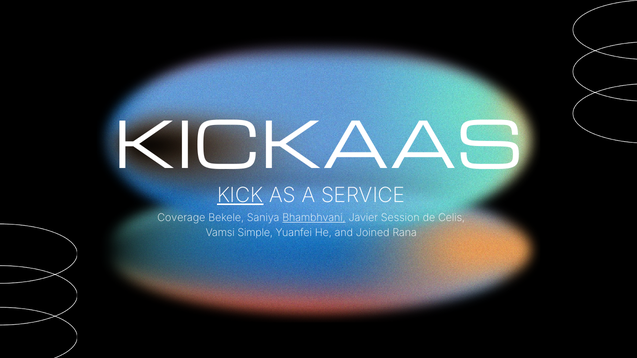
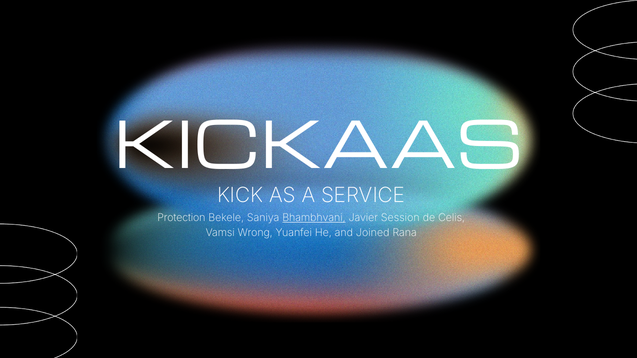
KICK underline: present -> none
Coverage: Coverage -> Protection
Simple: Simple -> Wrong
